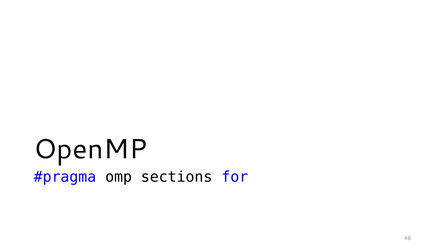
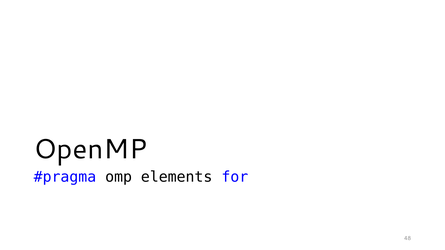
sections: sections -> elements
